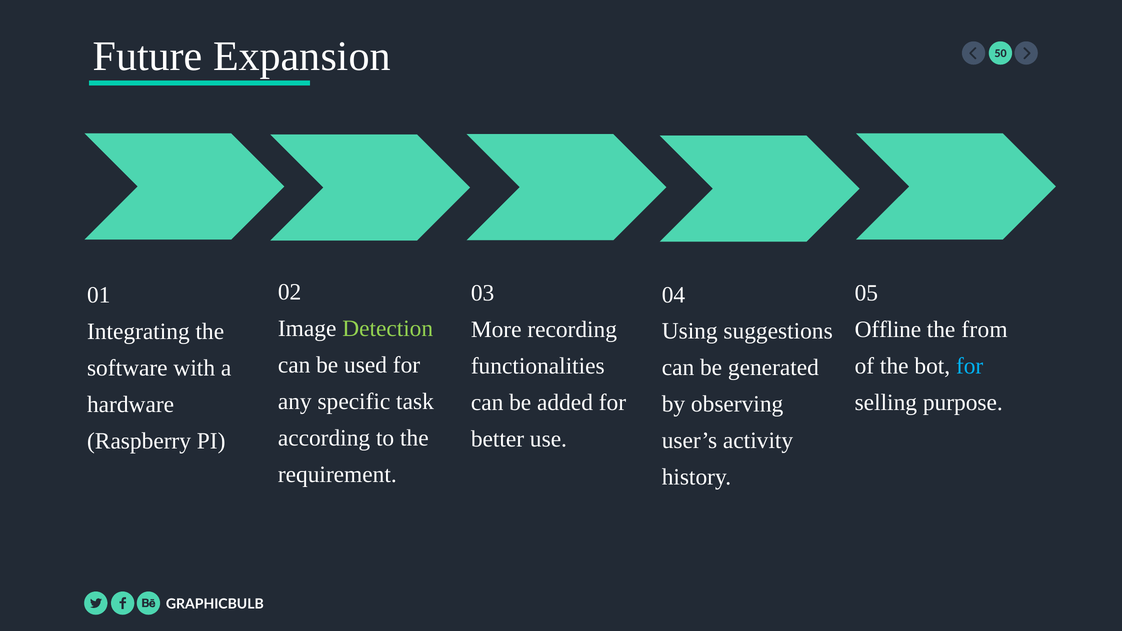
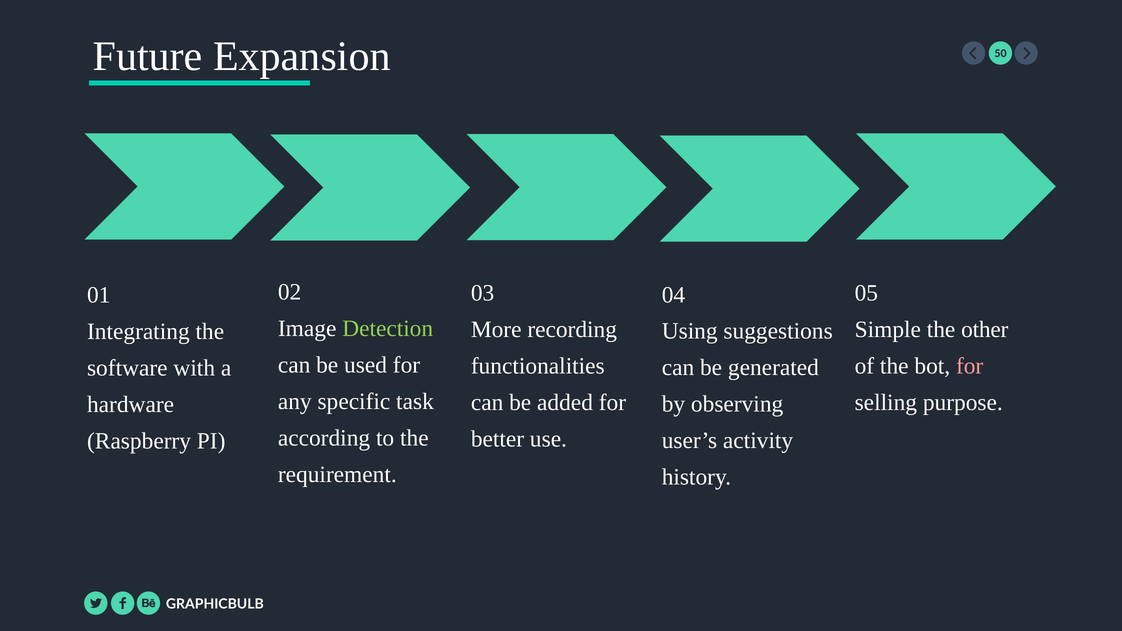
Offline: Offline -> Simple
from: from -> other
for at (970, 366) colour: light blue -> pink
